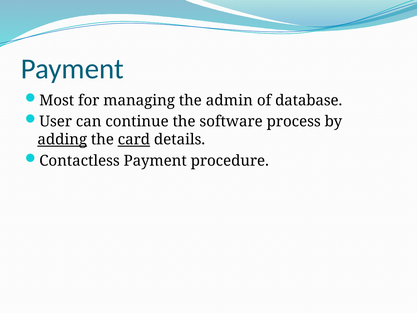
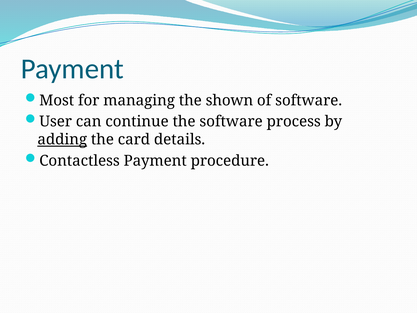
admin: admin -> shown
of database: database -> software
card underline: present -> none
